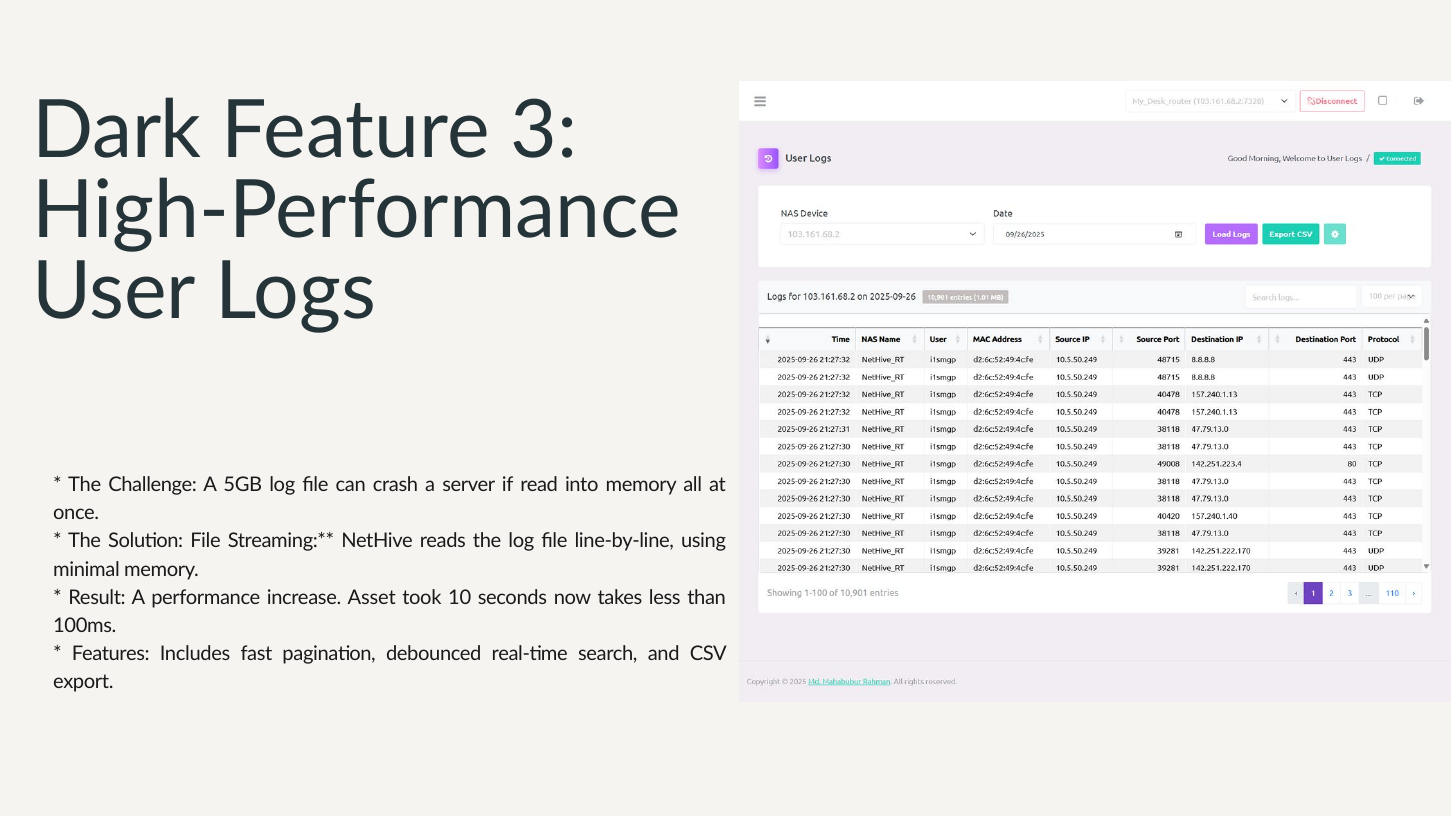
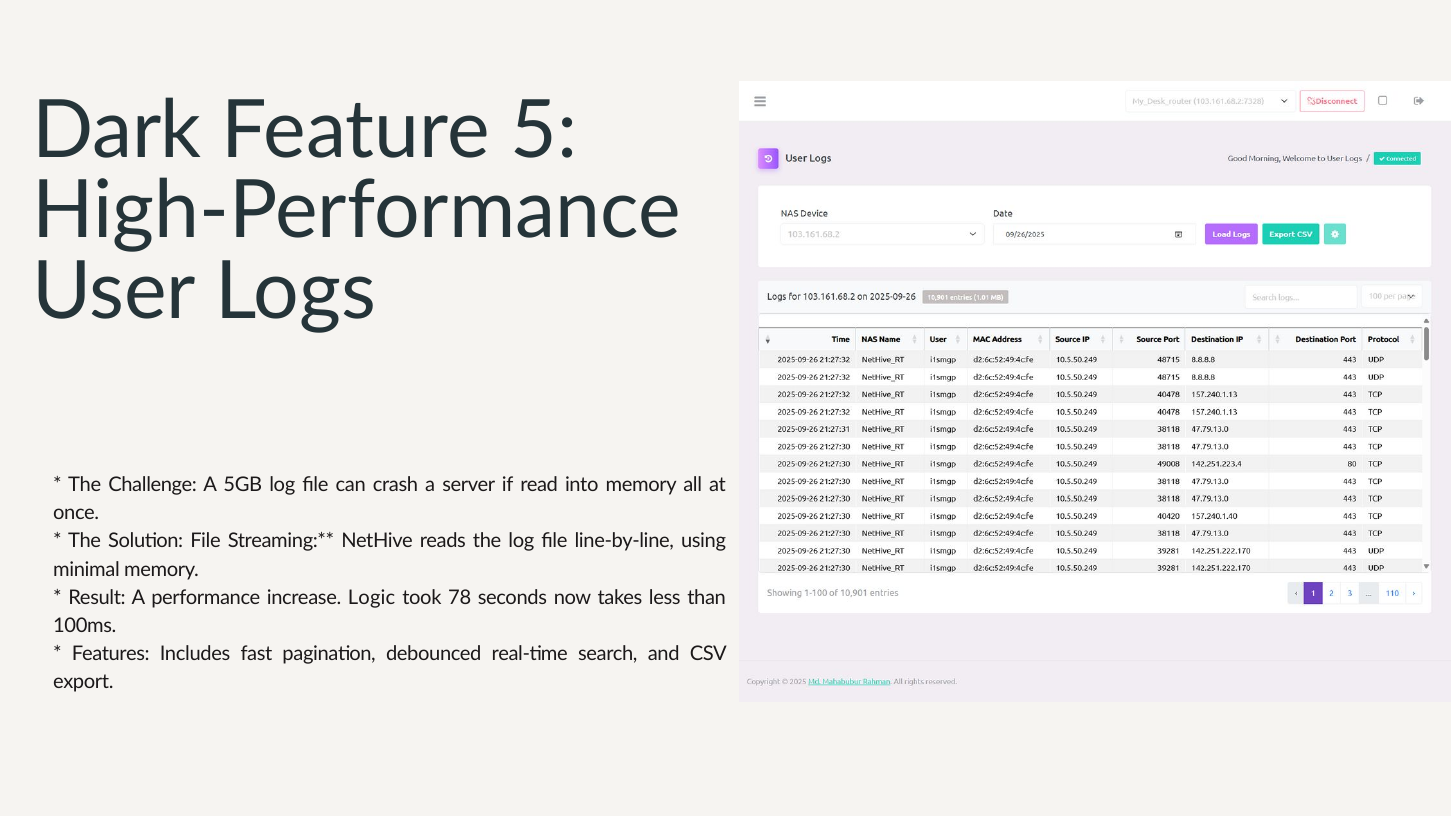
3: 3 -> 5
Asset: Asset -> Logic
10: 10 -> 78
